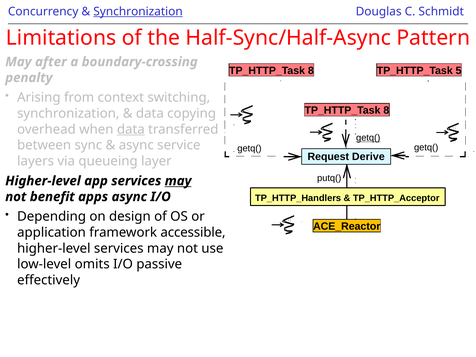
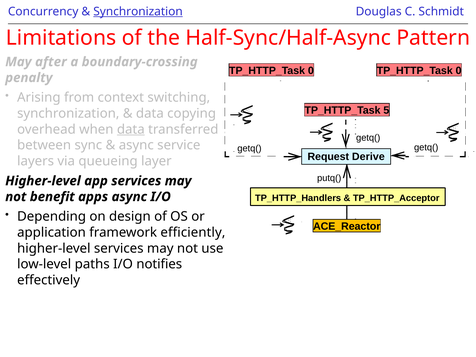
8 at (311, 71): 8 -> 0
5 at (459, 71): 5 -> 0
8 at (386, 110): 8 -> 5
getq( at (368, 138) underline: present -> none
may at (178, 181) underline: present -> none
accessible: accessible -> efficiently
omits: omits -> paths
passive: passive -> notifies
